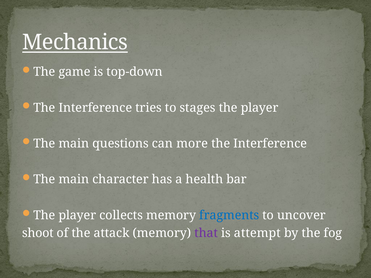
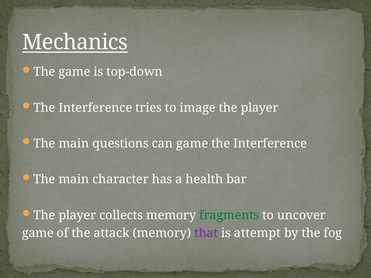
stages: stages -> image
can more: more -> game
fragments colour: blue -> green
shoot at (38, 233): shoot -> game
